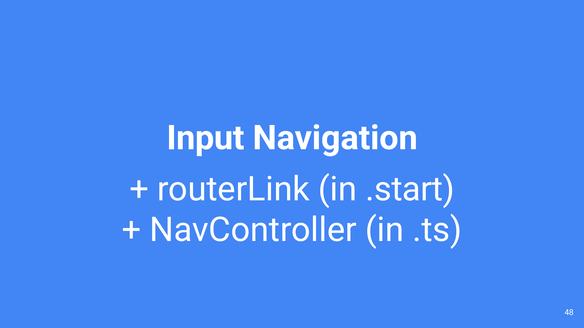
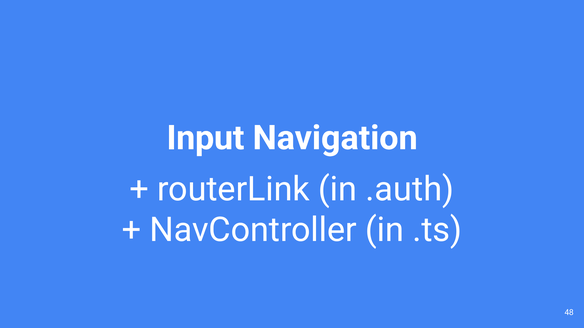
.start: .start -> .auth
